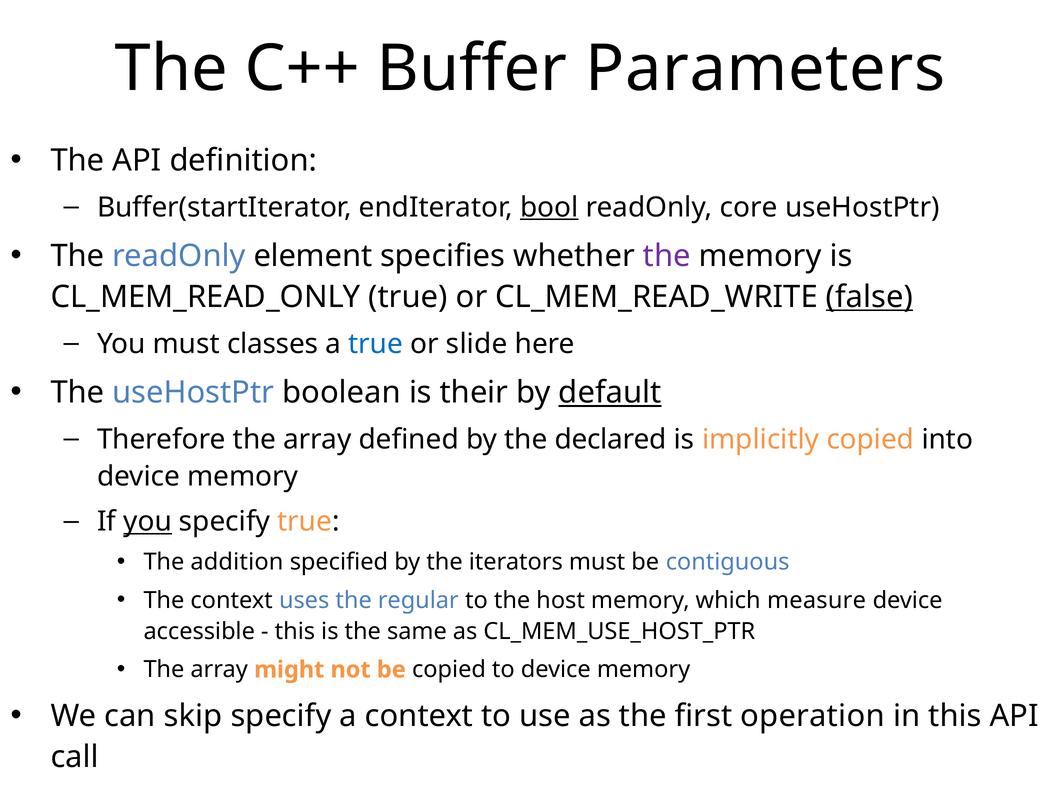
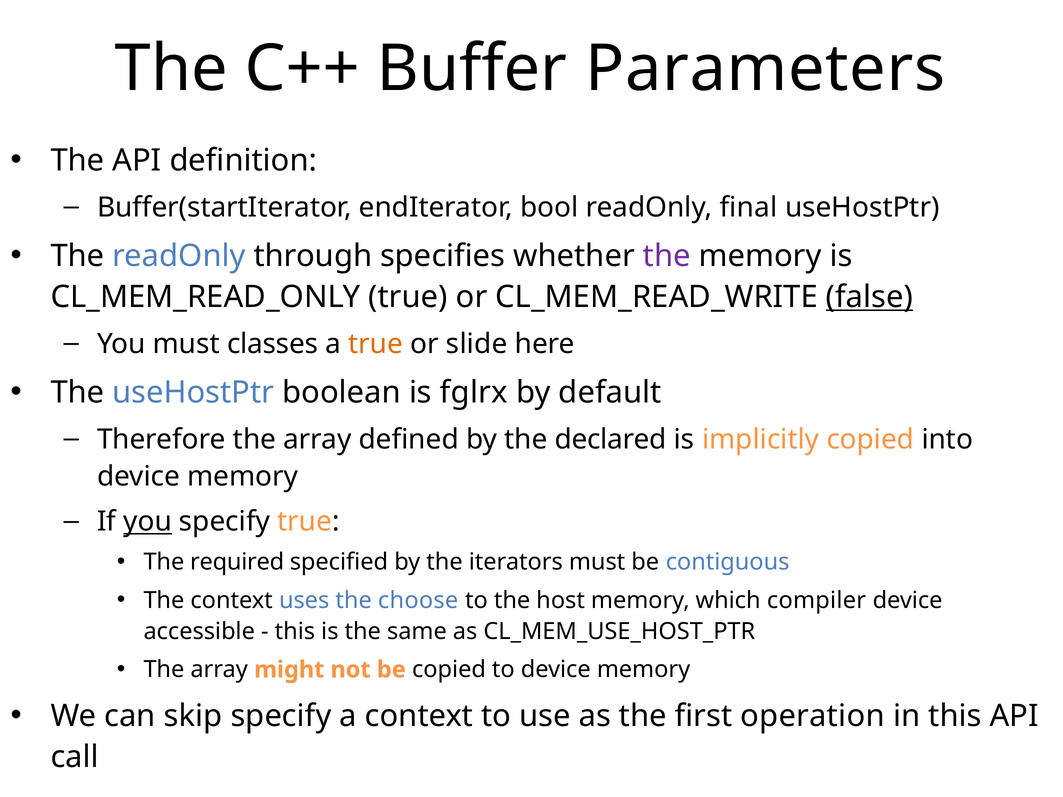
bool underline: present -> none
core: core -> final
element: element -> through
true at (376, 344) colour: blue -> orange
their: their -> fglrx
default underline: present -> none
addition: addition -> required
regular: regular -> choose
measure: measure -> compiler
